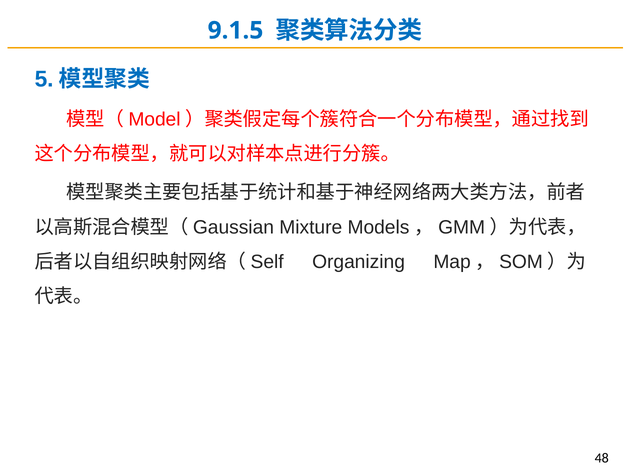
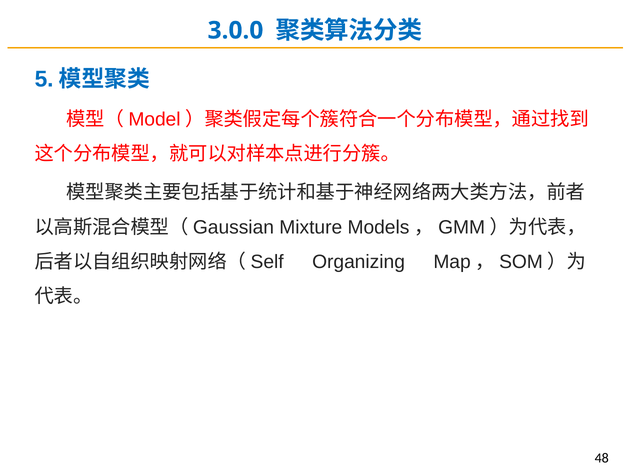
9.1.5: 9.1.5 -> 3.0.0
